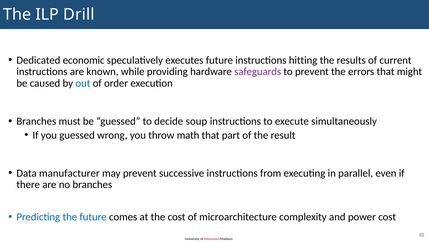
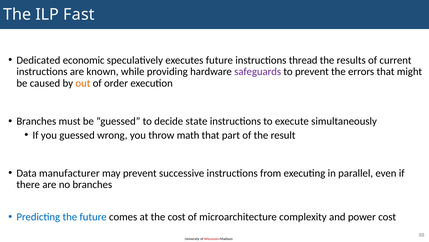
Drill: Drill -> Fast
hitting: hitting -> thread
out colour: blue -> orange
soup: soup -> state
